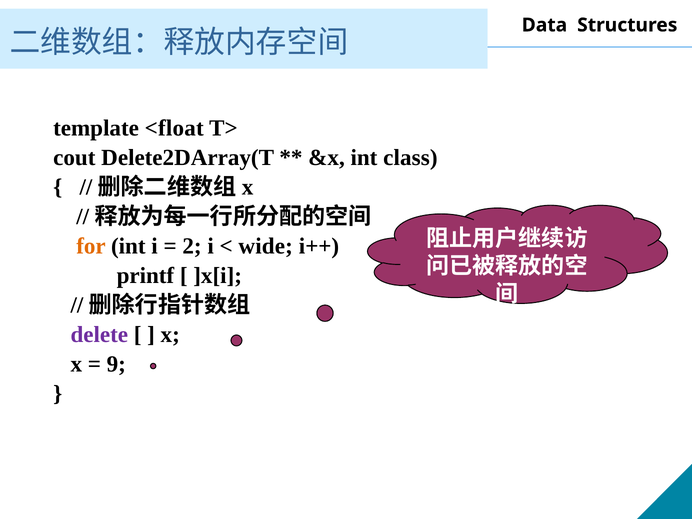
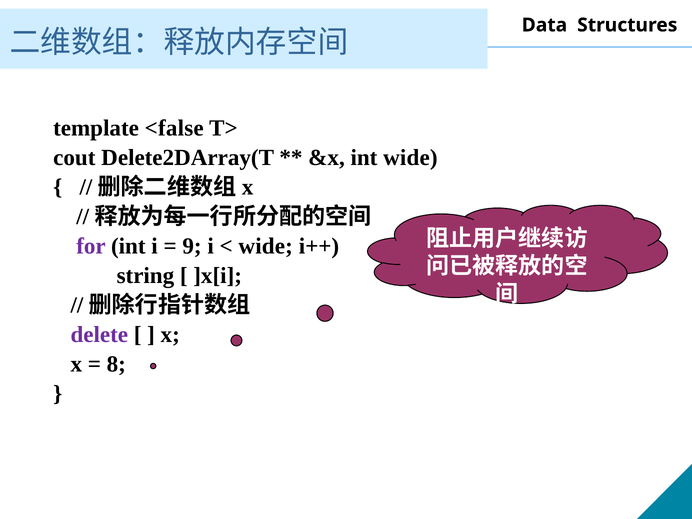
<float: <float -> <false
int class: class -> wide
for colour: orange -> purple
2: 2 -> 9
printf: printf -> string
9: 9 -> 8
